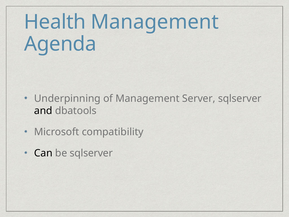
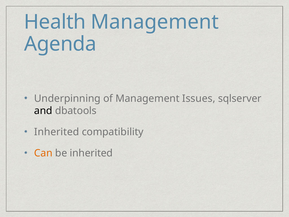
Server: Server -> Issues
Microsoft at (57, 132): Microsoft -> Inherited
Can colour: black -> orange
be sqlserver: sqlserver -> inherited
